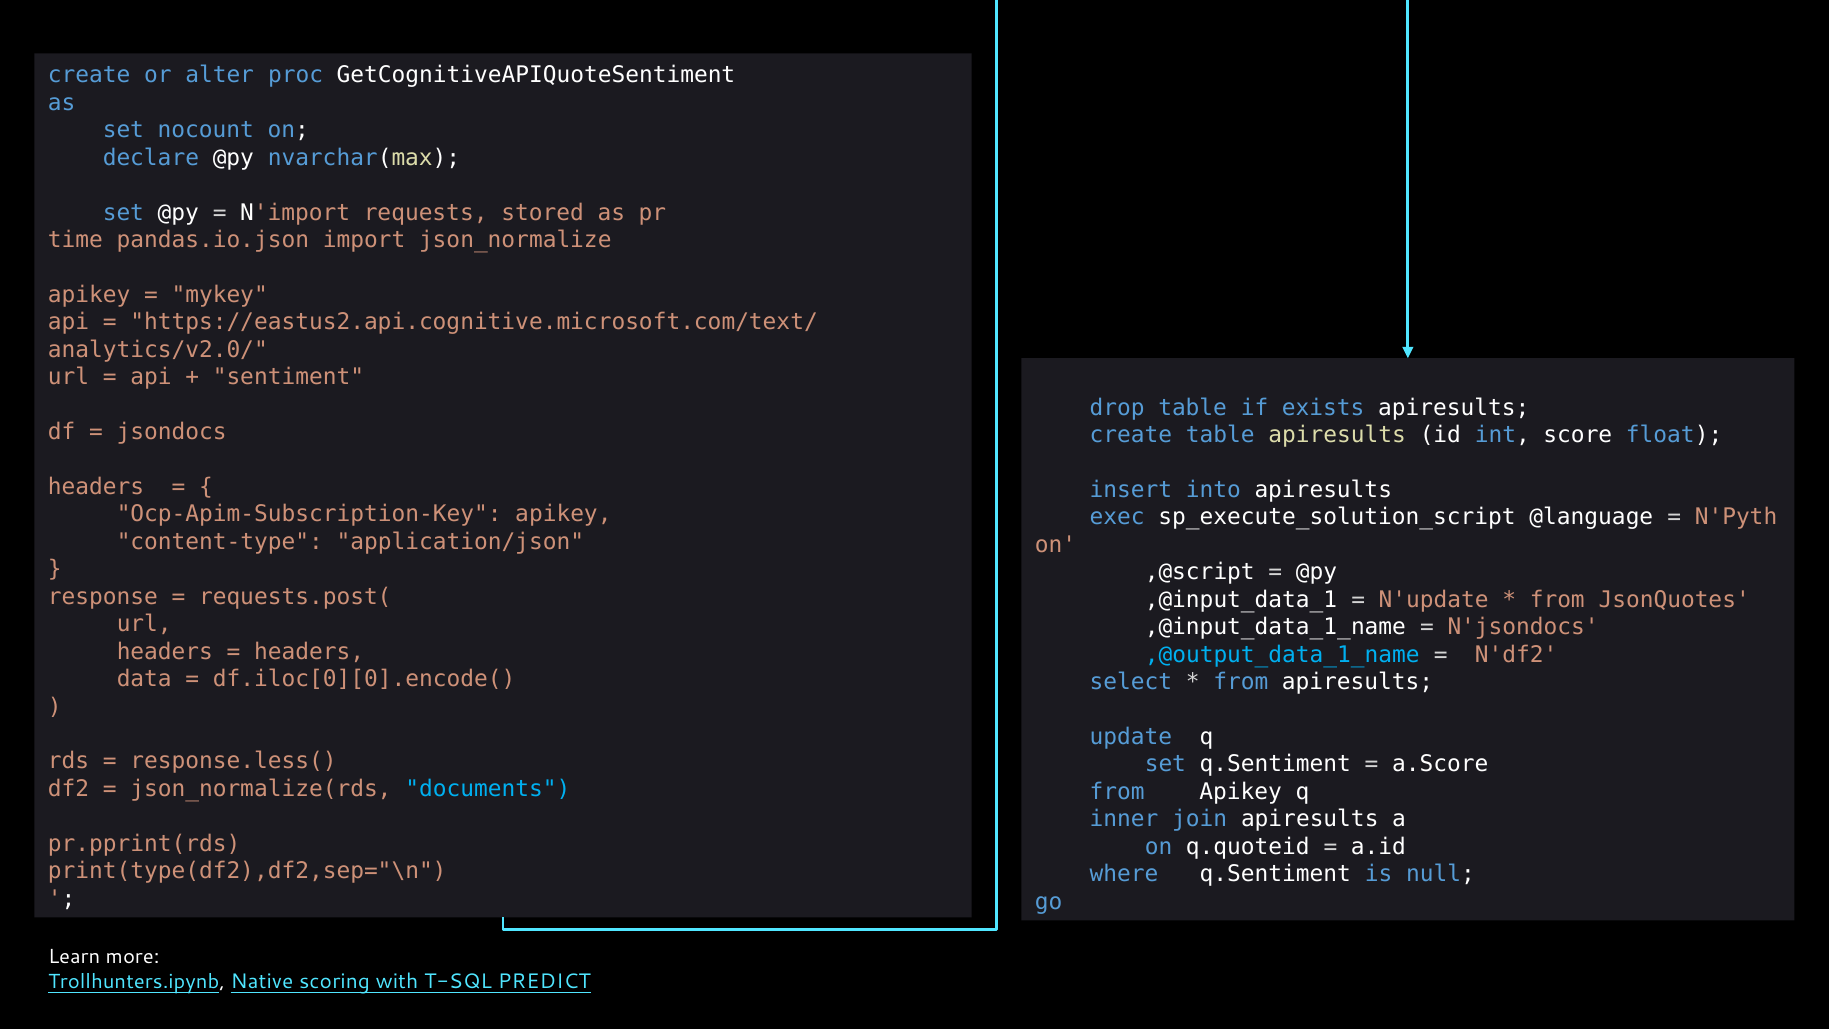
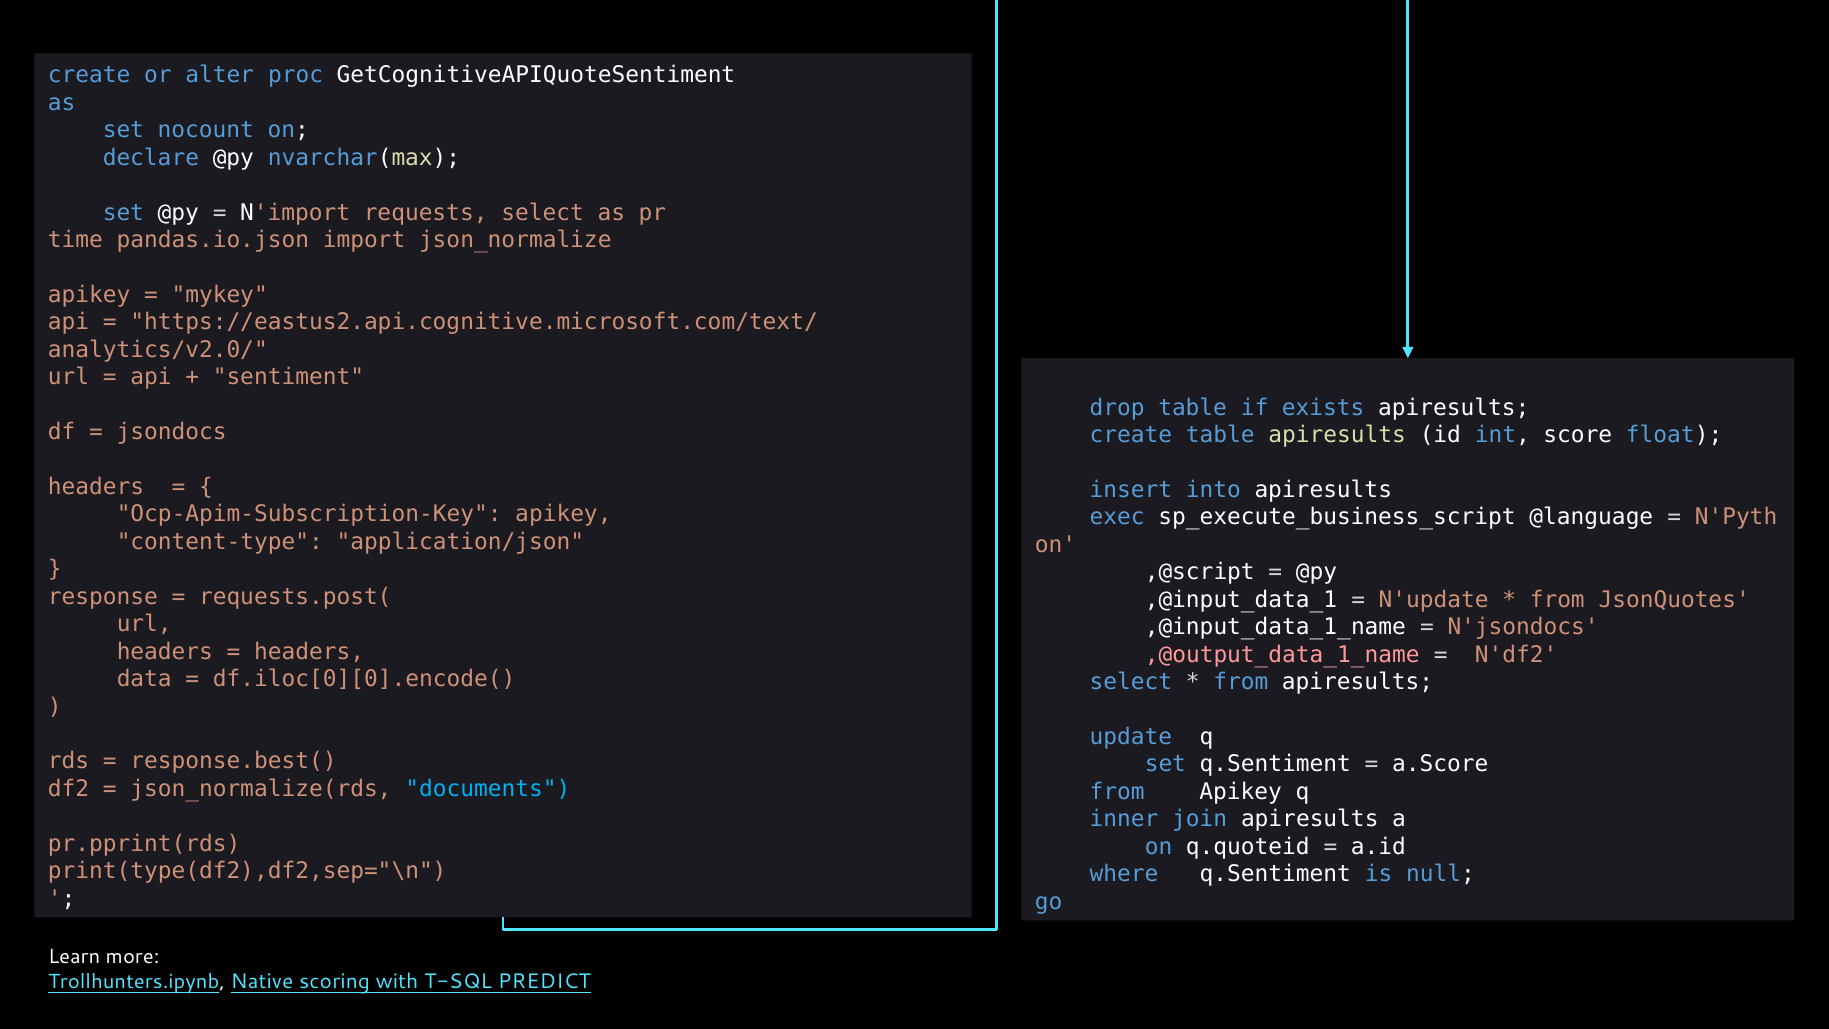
requests stored: stored -> select
sp_execute_solution_script: sp_execute_solution_script -> sp_execute_business_script
,@output_data_1_name colour: light blue -> pink
response.less(: response.less( -> response.best(
